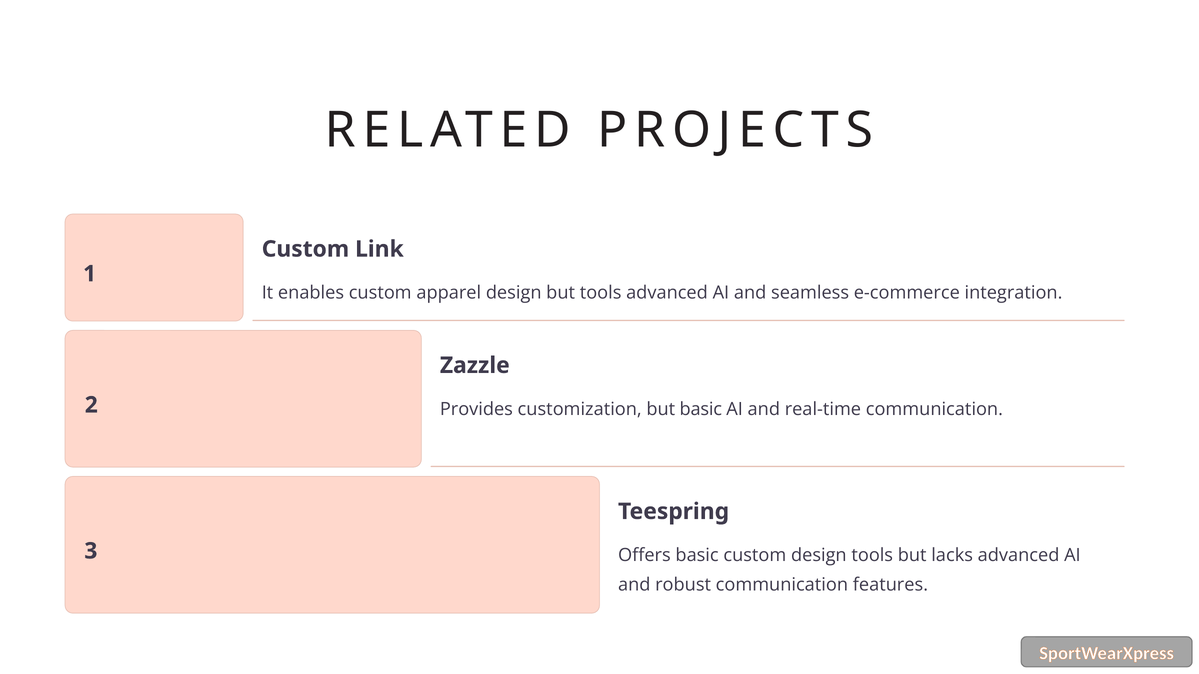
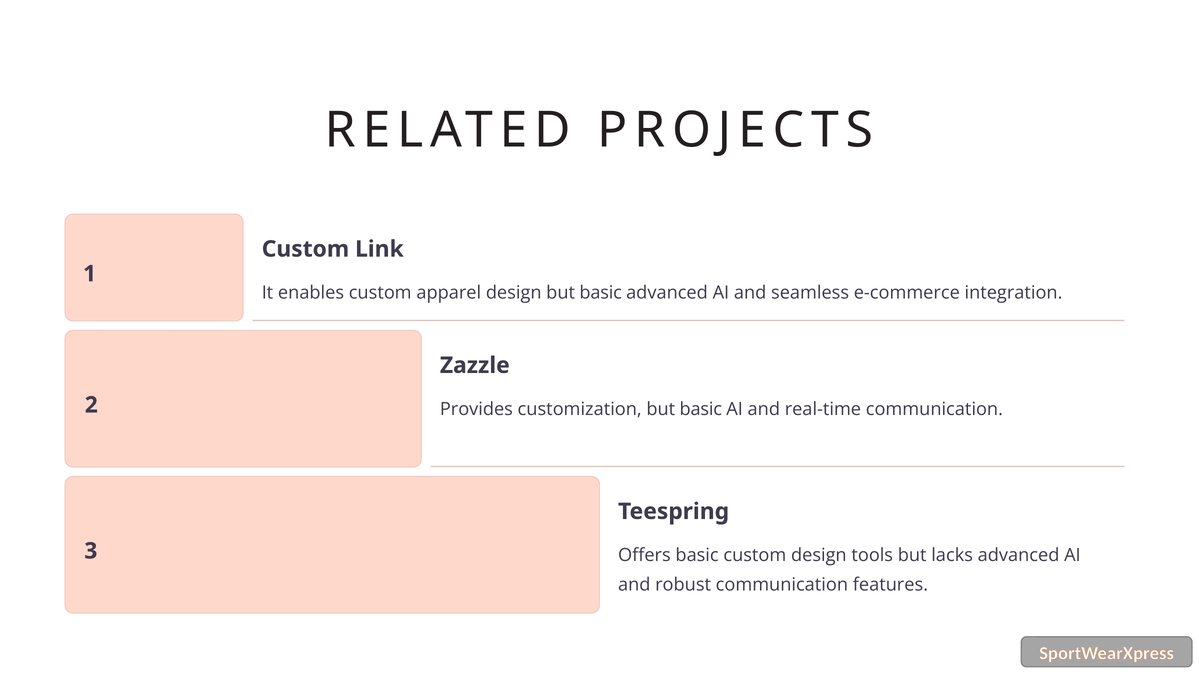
design but tools: tools -> basic
